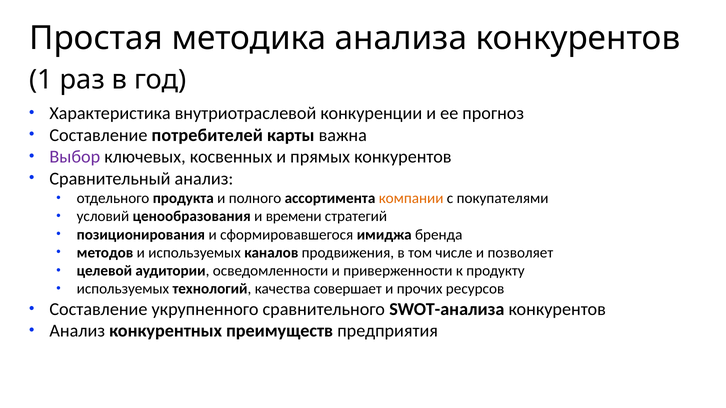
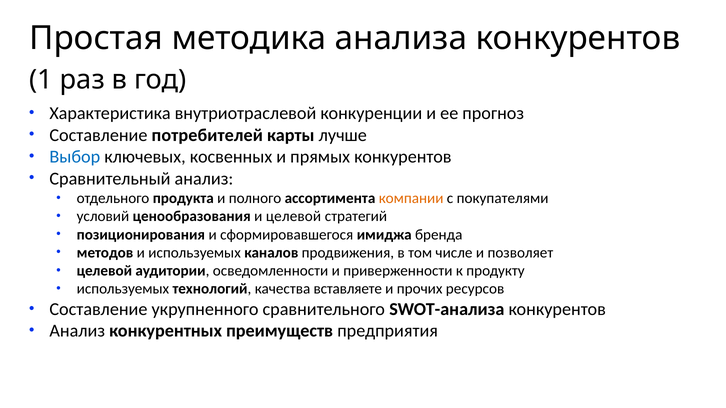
важна: важна -> лучше
Выбор colour: purple -> blue
и времени: времени -> целевой
совершает: совершает -> вставляете
